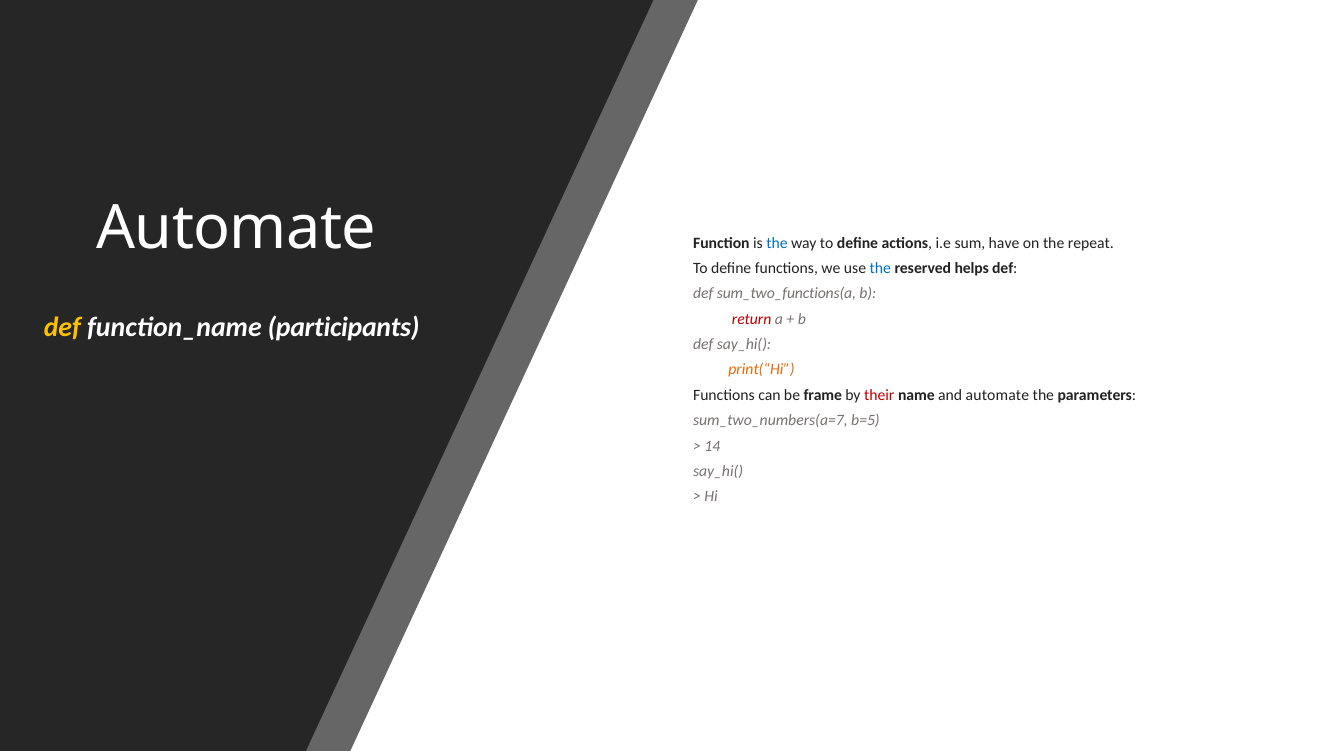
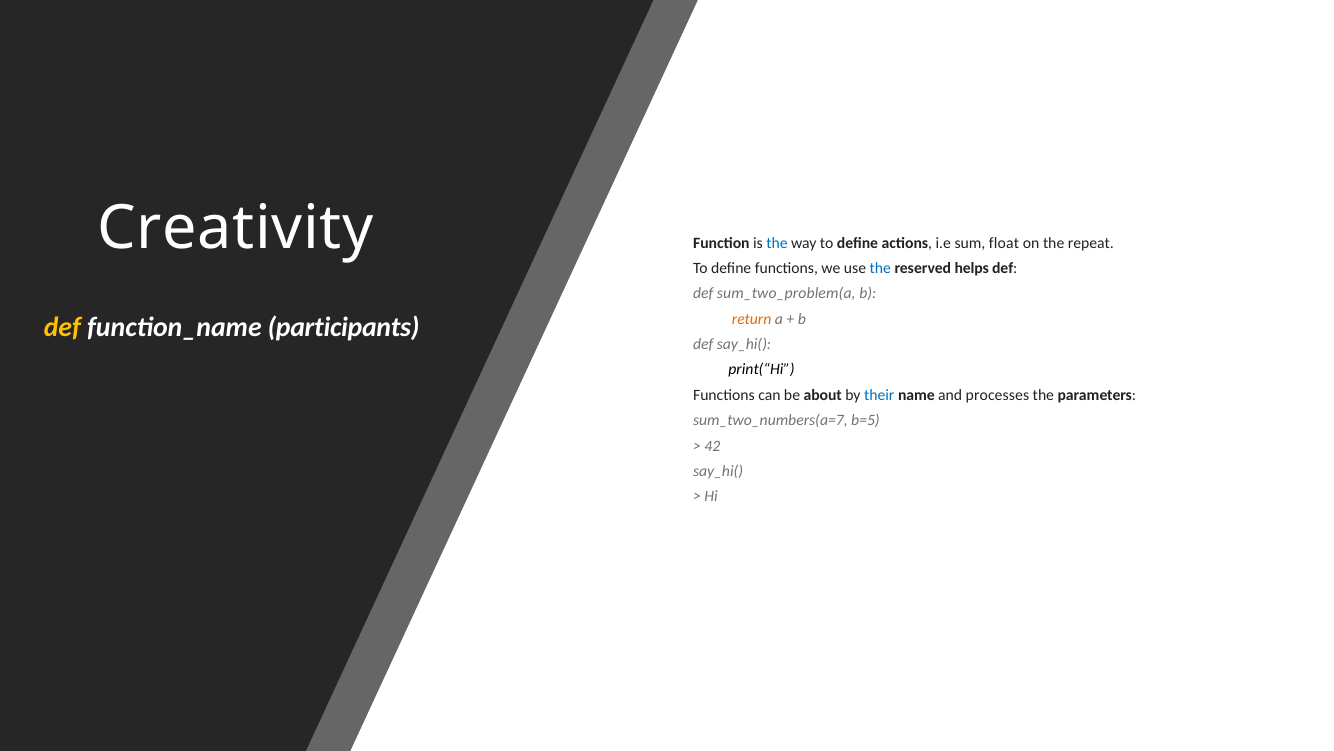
Automate at (236, 228): Automate -> Creativity
have: have -> float
sum_two_functions(a: sum_two_functions(a -> sum_two_problem(a
return colour: red -> orange
print(“Hi colour: orange -> black
frame: frame -> about
their colour: red -> blue
and automate: automate -> processes
14: 14 -> 42
